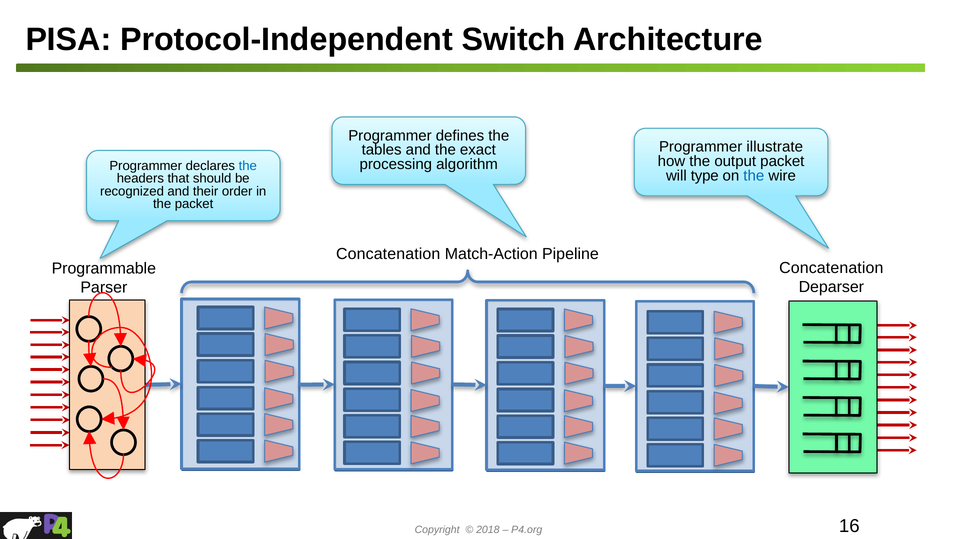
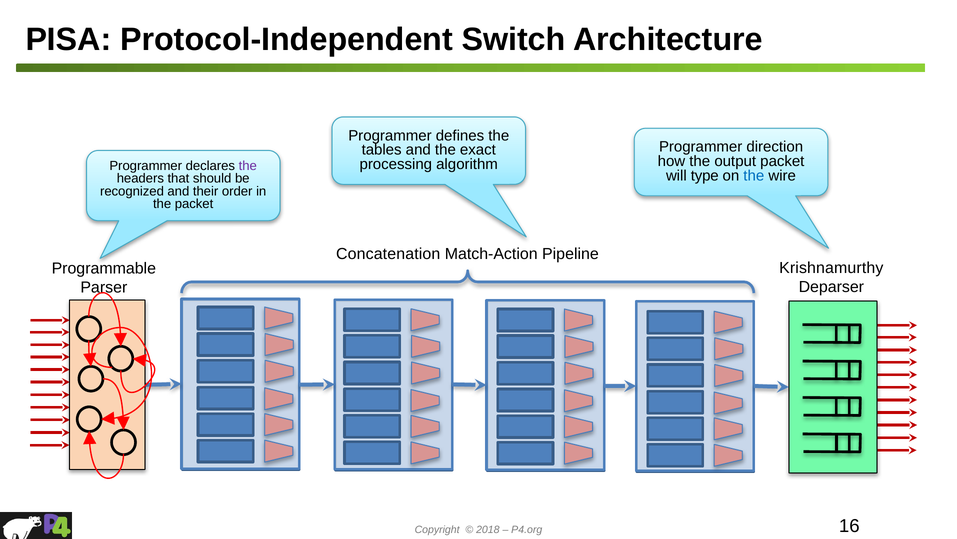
illustrate: illustrate -> direction
the at (248, 166) colour: blue -> purple
Concatenation at (831, 268): Concatenation -> Krishnamurthy
